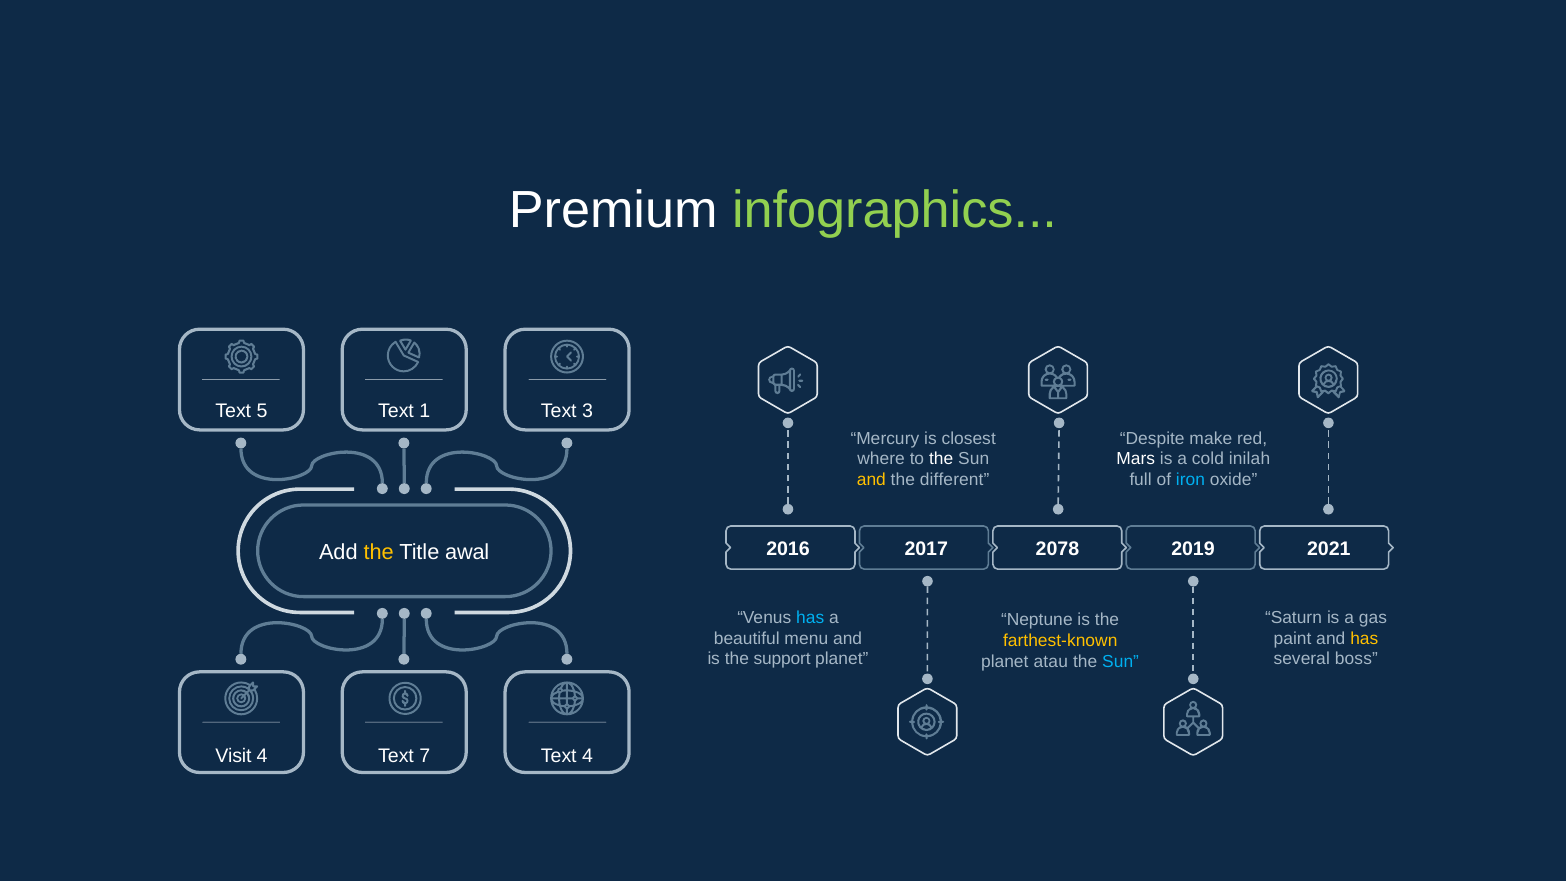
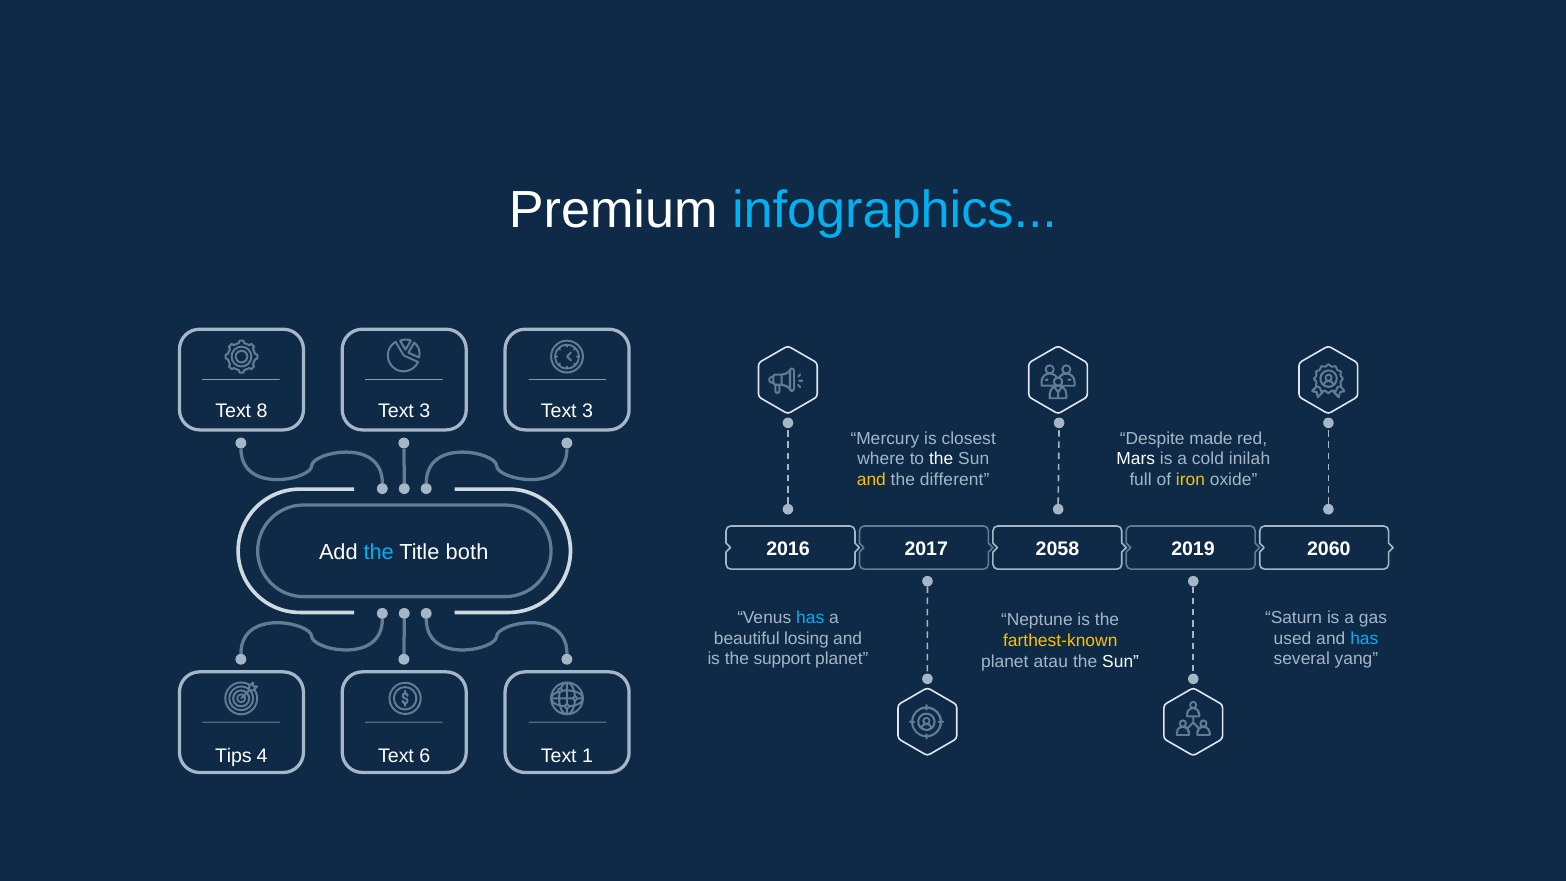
infographics colour: light green -> light blue
5: 5 -> 8
1 at (425, 411): 1 -> 3
make: make -> made
iron colour: light blue -> yellow
2078: 2078 -> 2058
2021: 2021 -> 2060
the at (379, 552) colour: yellow -> light blue
awal: awal -> both
menu: menu -> losing
paint: paint -> used
has at (1364, 638) colour: yellow -> light blue
boss: boss -> yang
Sun at (1121, 661) colour: light blue -> white
Visit: Visit -> Tips
7: 7 -> 6
Text 4: 4 -> 1
